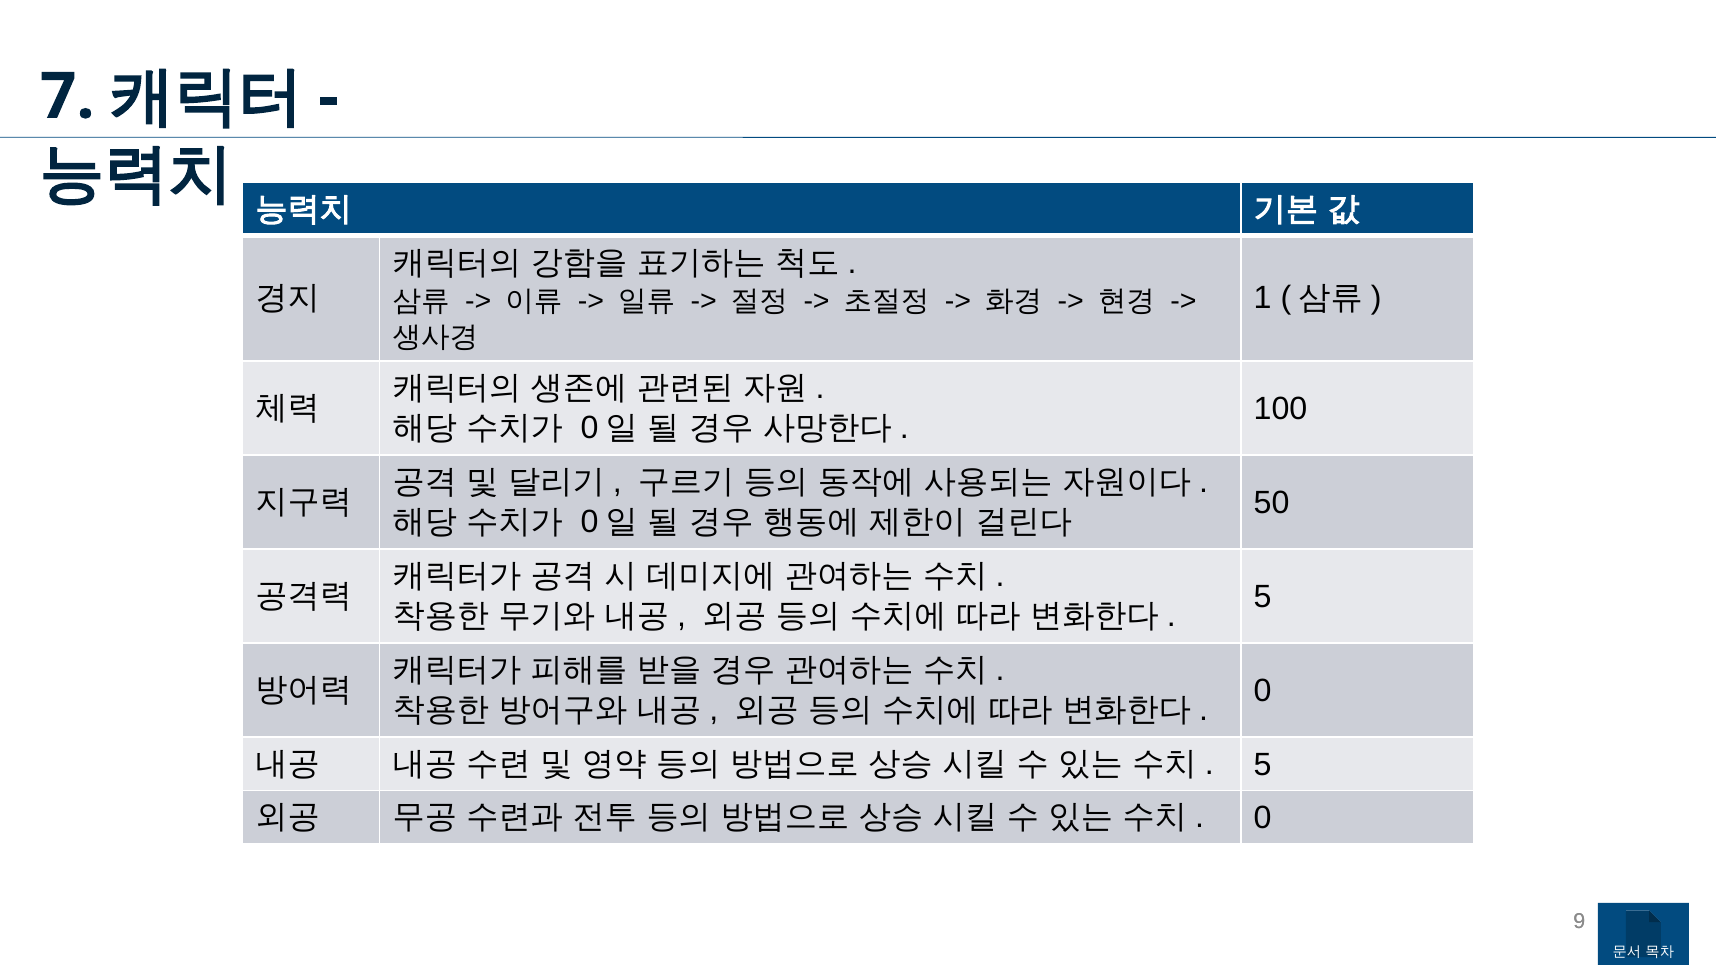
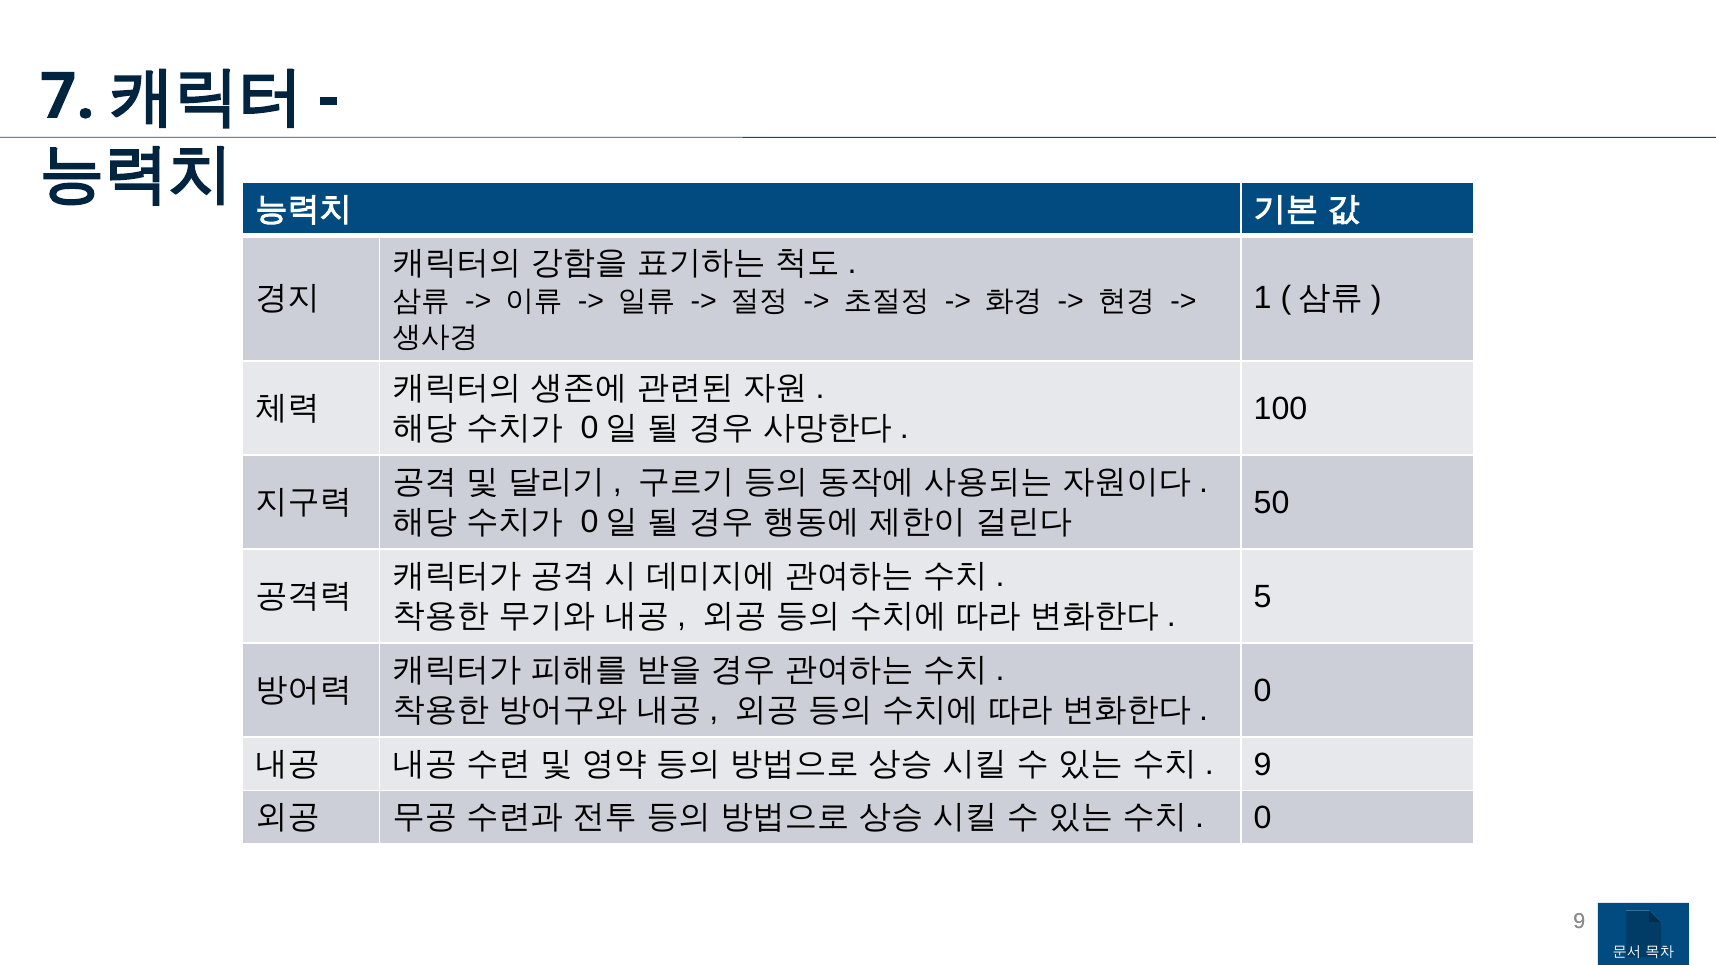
5 at (1263, 765): 5 -> 9
